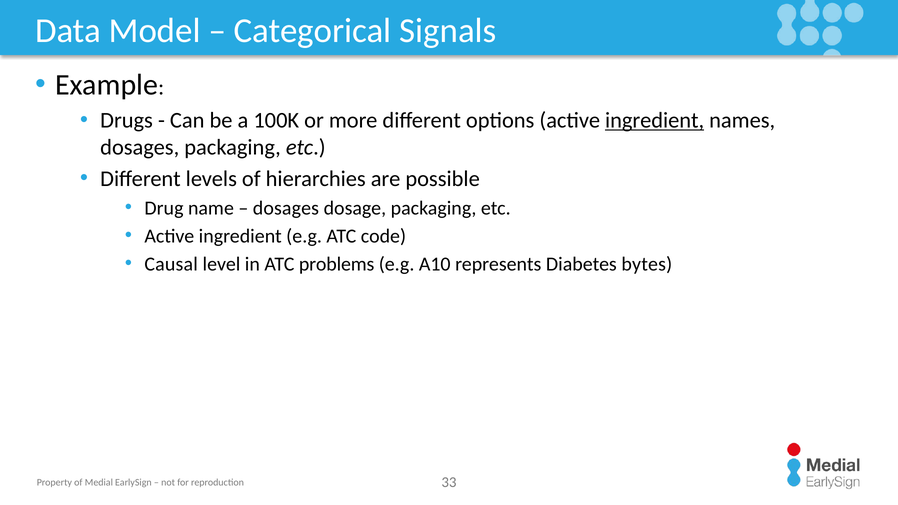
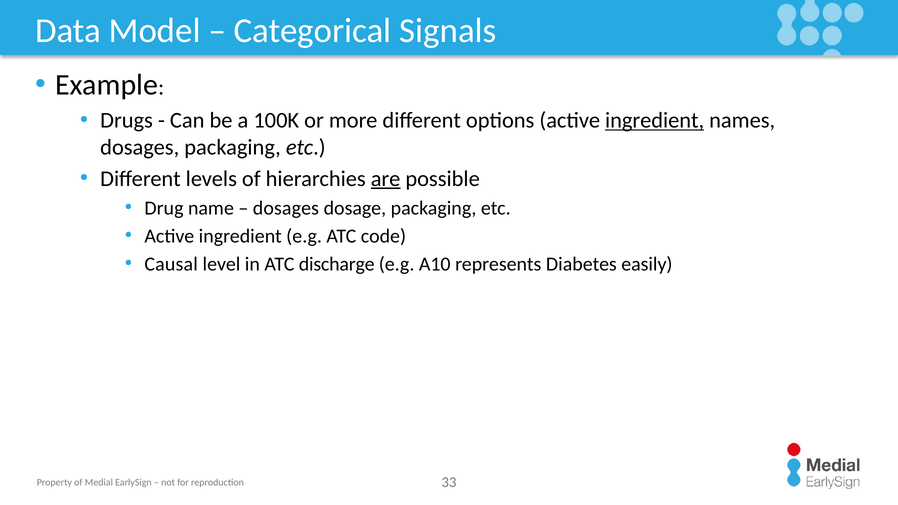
are underline: none -> present
problems: problems -> discharge
bytes: bytes -> easily
